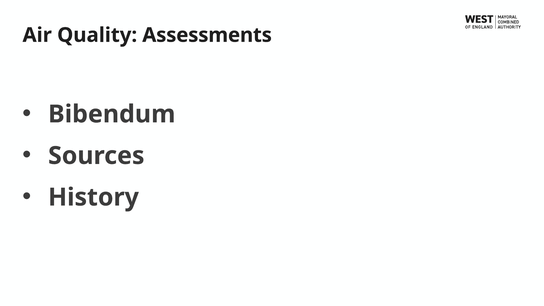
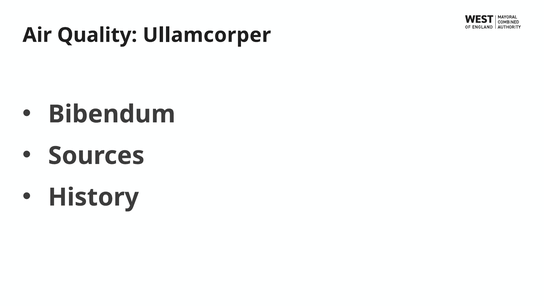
Assessments: Assessments -> Ullamcorper
